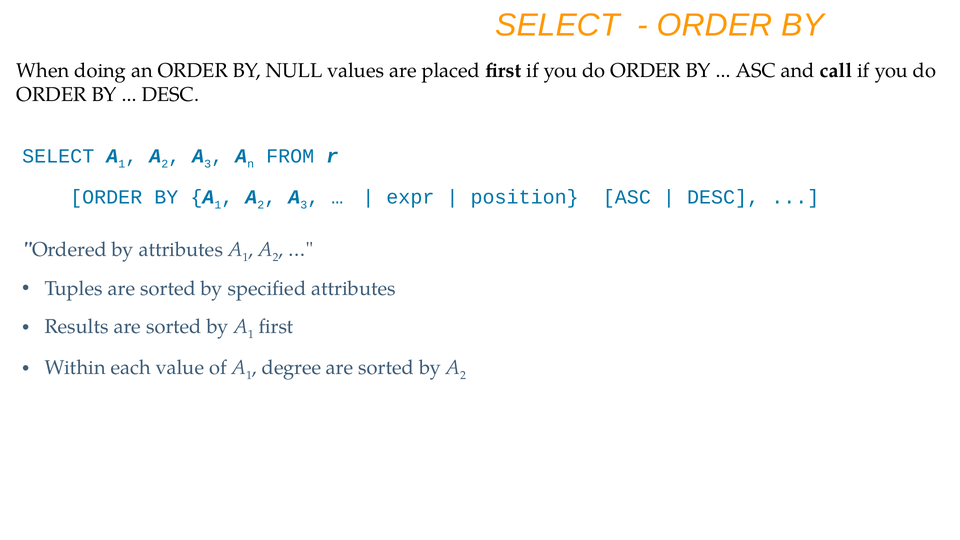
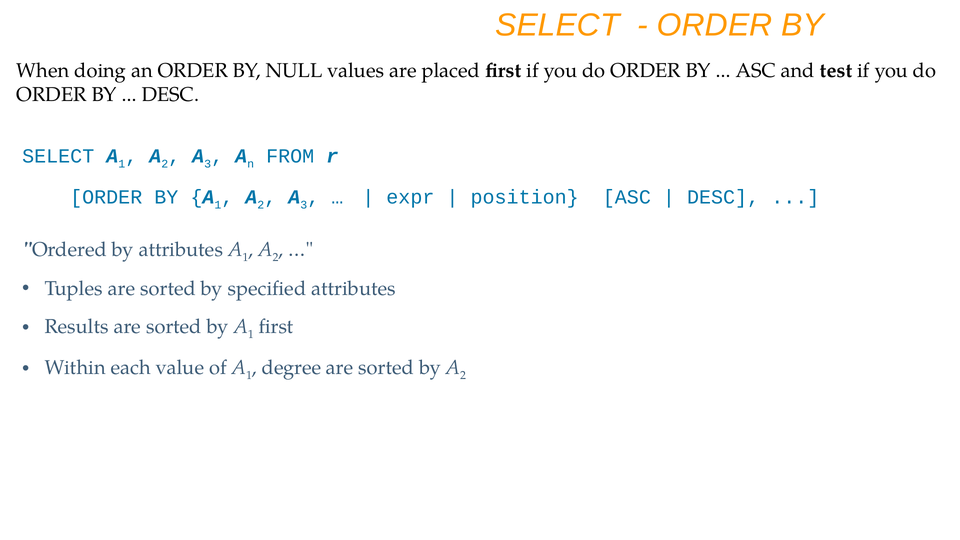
call: call -> test
